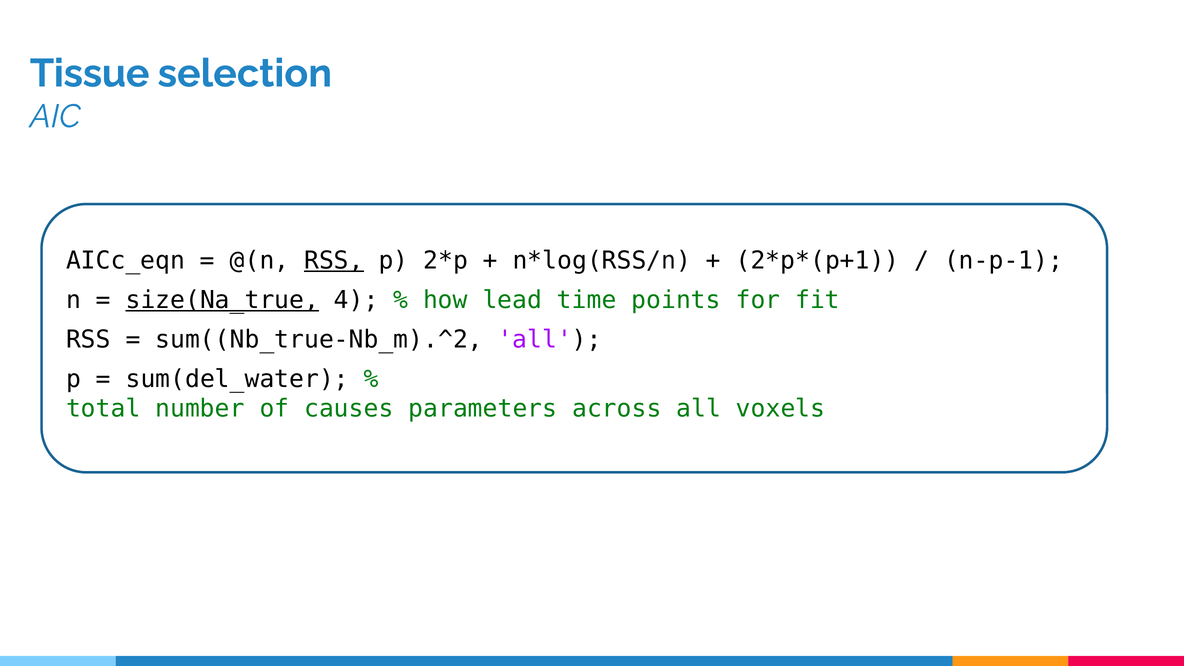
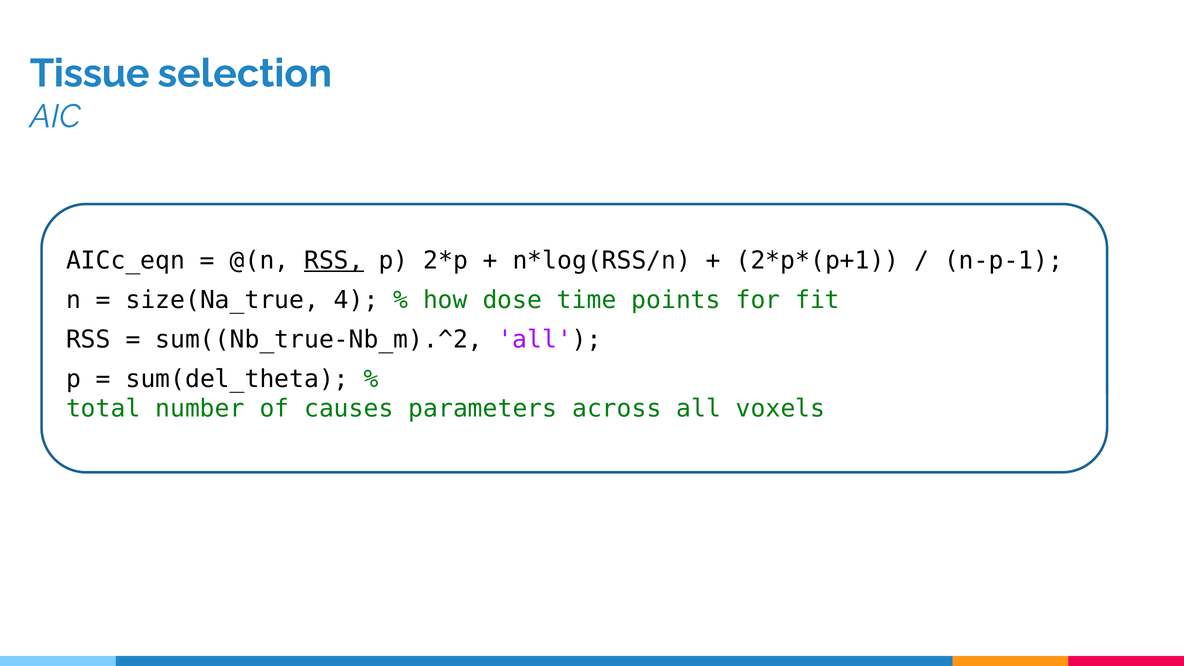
size(Na_true underline: present -> none
lead: lead -> dose
sum(del_water: sum(del_water -> sum(del_theta
